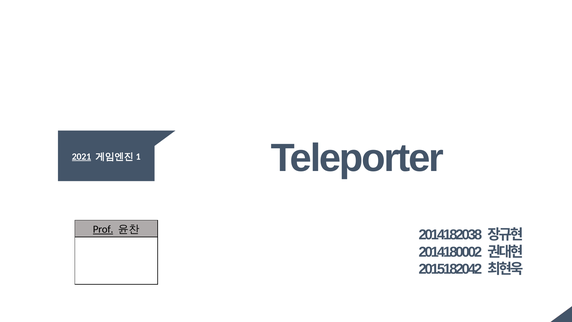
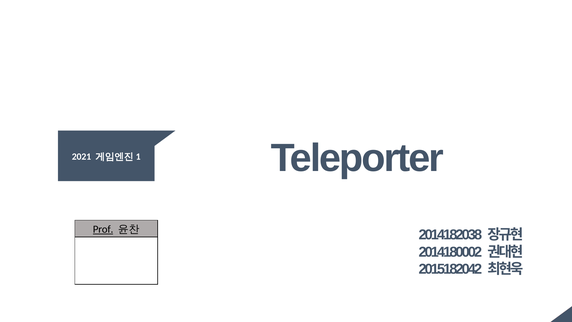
2021 underline: present -> none
